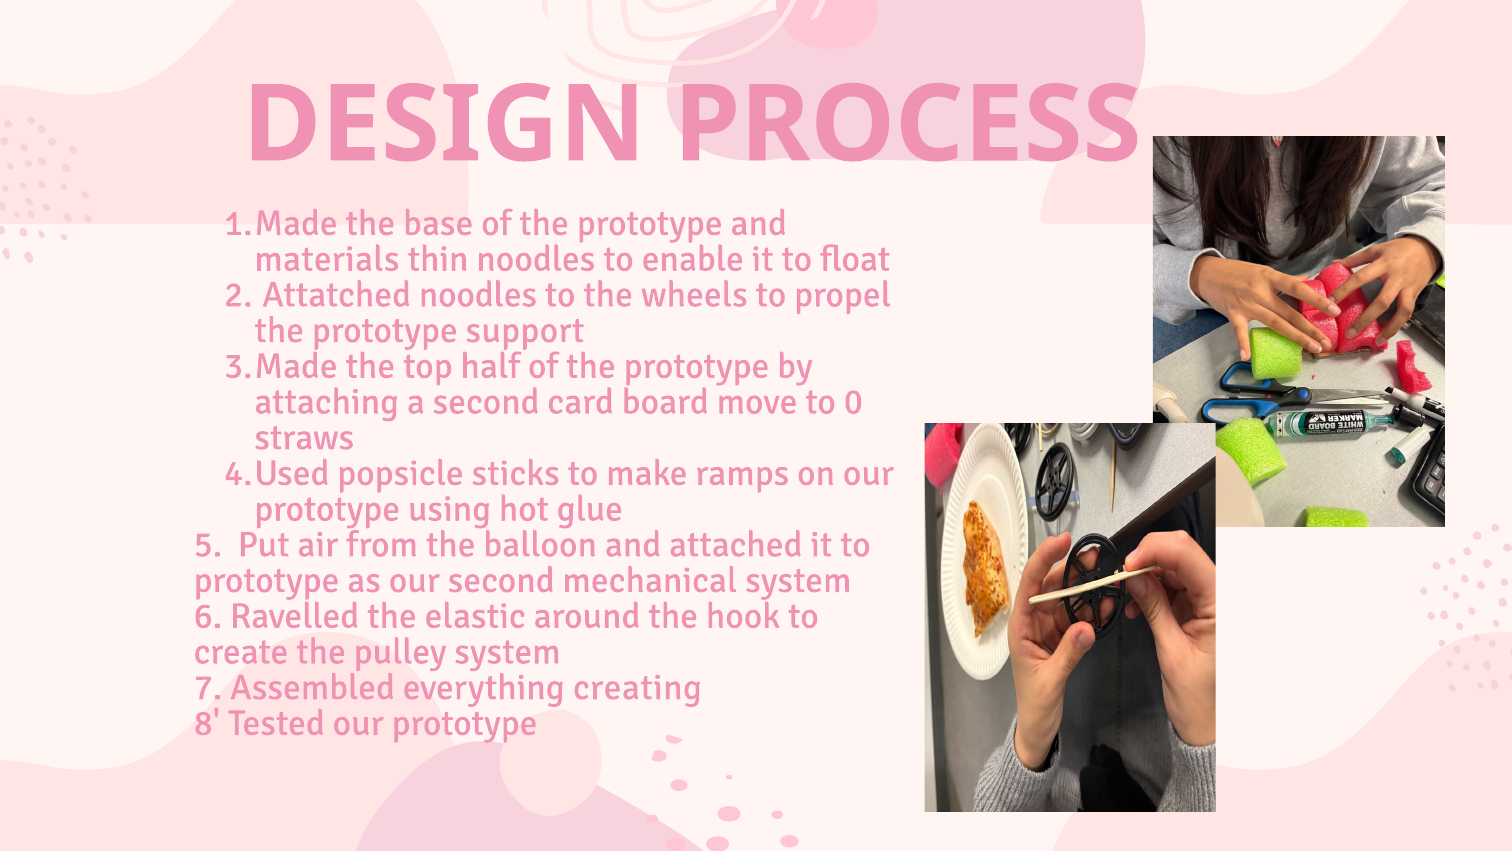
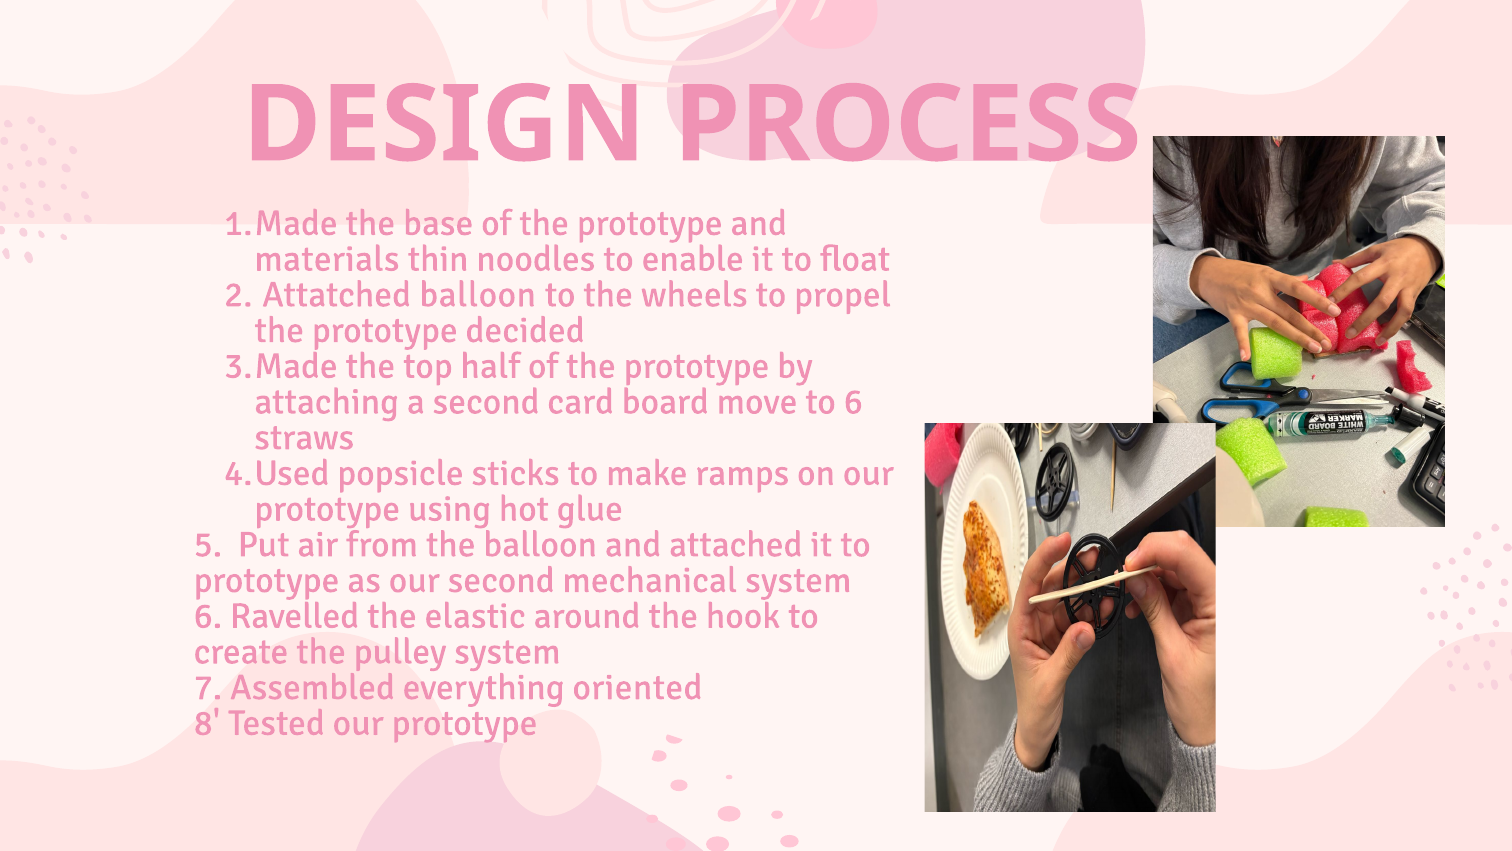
Attatched noodles: noodles -> balloon
support: support -> decided
to 0: 0 -> 6
creating: creating -> oriented
